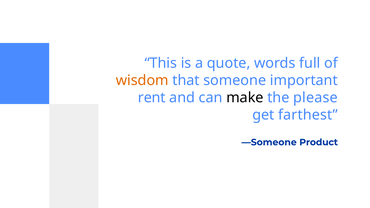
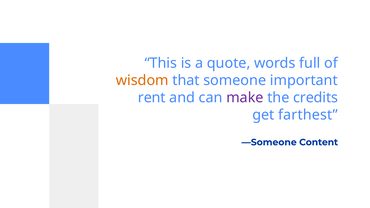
make colour: black -> purple
please: please -> credits
Product: Product -> Content
